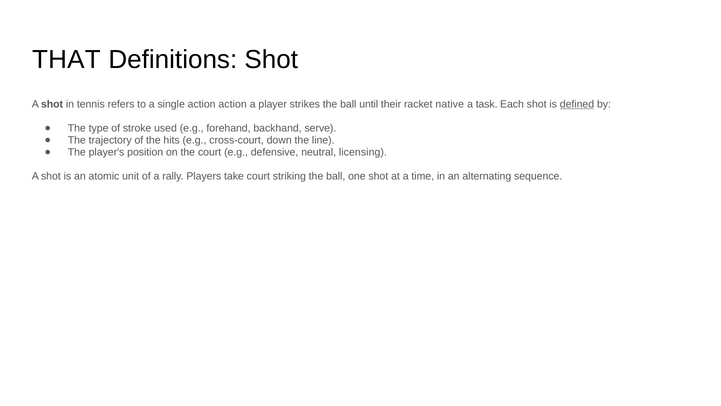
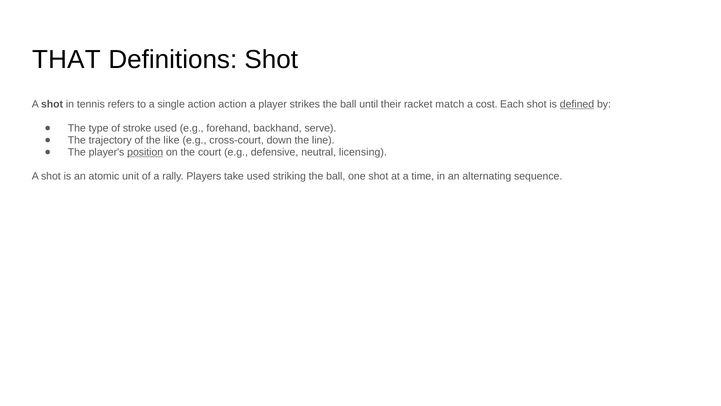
native: native -> match
task: task -> cost
hits: hits -> like
position underline: none -> present
take court: court -> used
